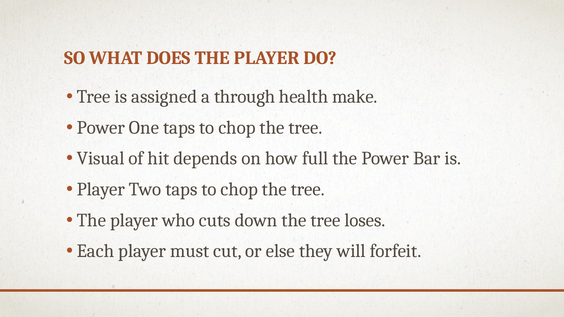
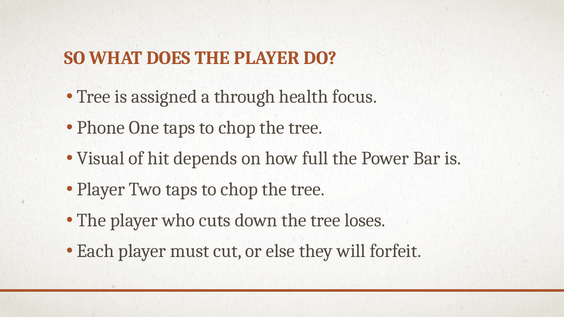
make: make -> focus
Power at (101, 128): Power -> Phone
